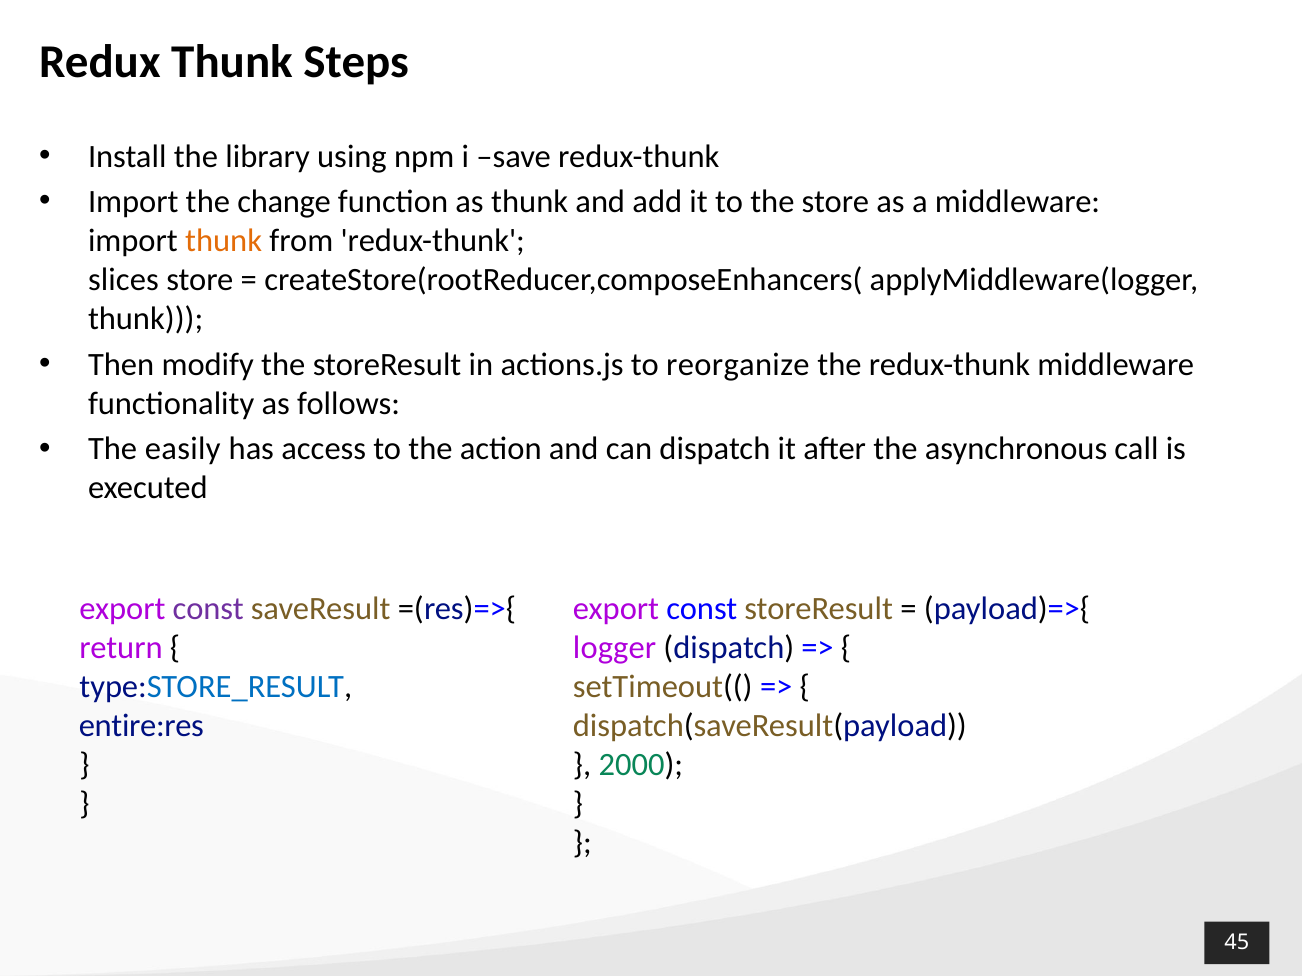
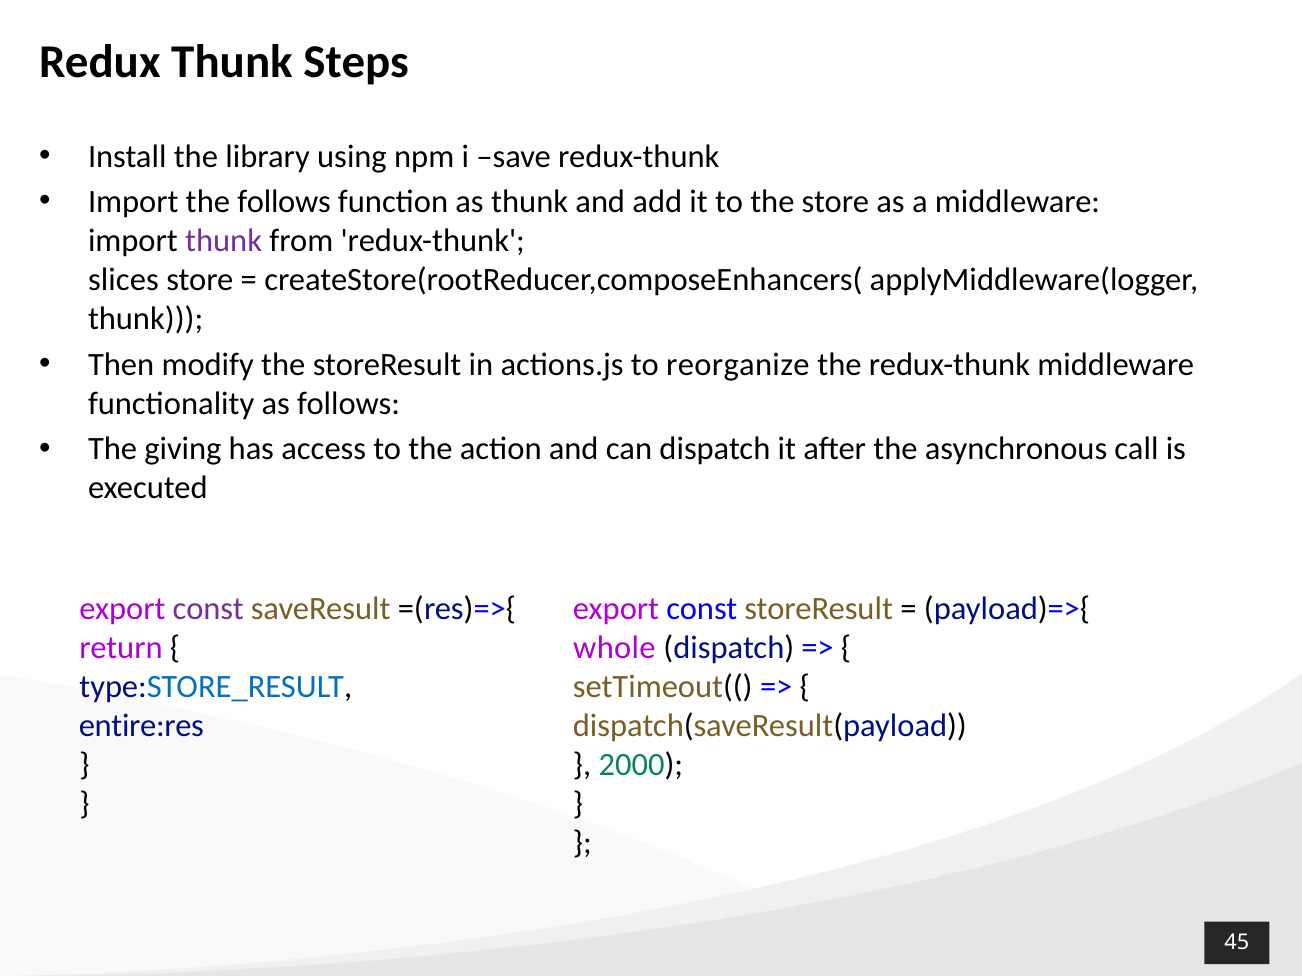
the change: change -> follows
thunk at (224, 241) colour: orange -> purple
easily: easily -> giving
logger: logger -> whole
